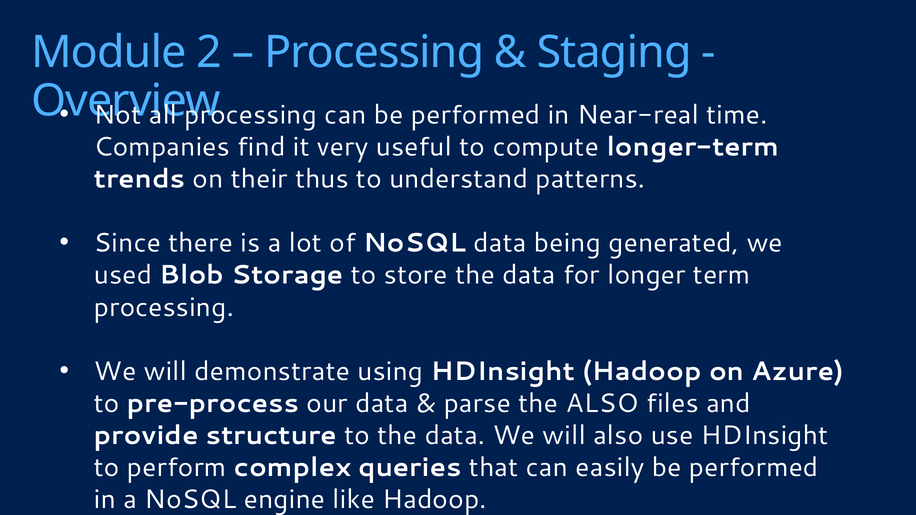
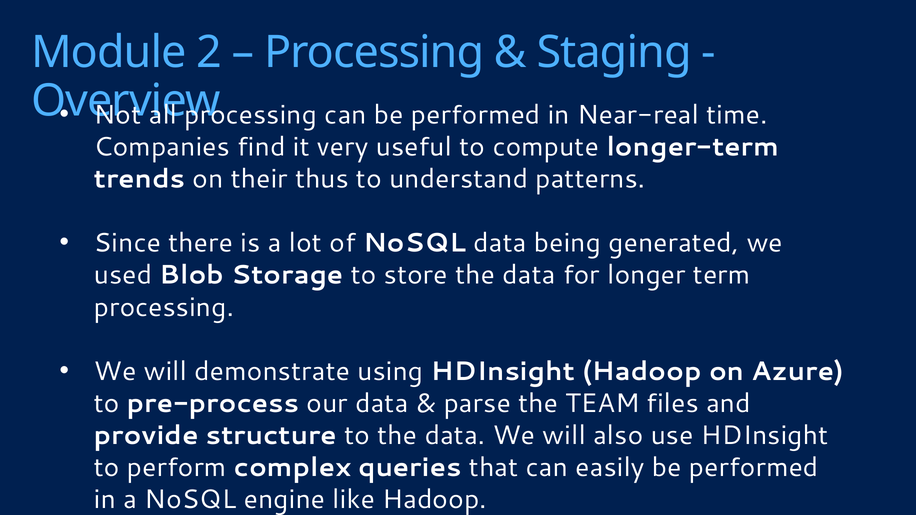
the ALSO: ALSO -> TEAM
